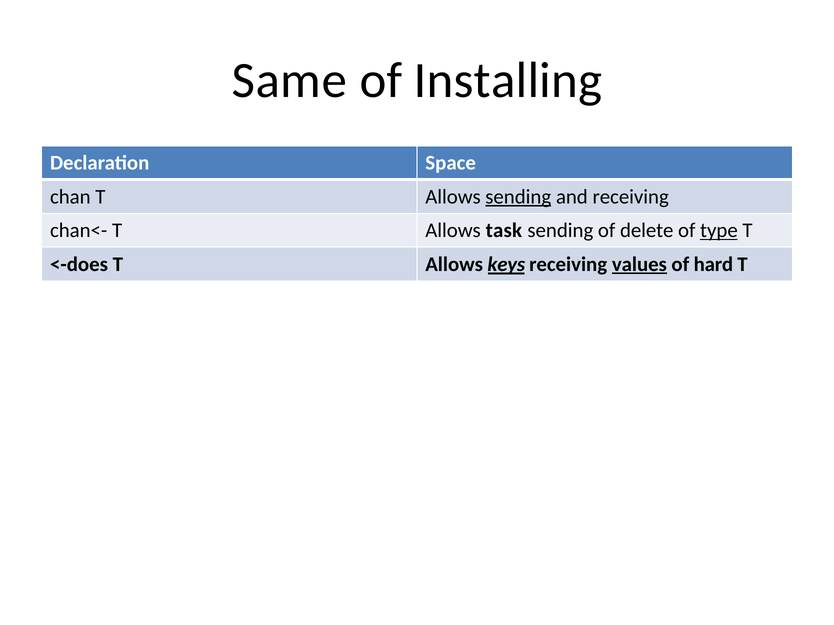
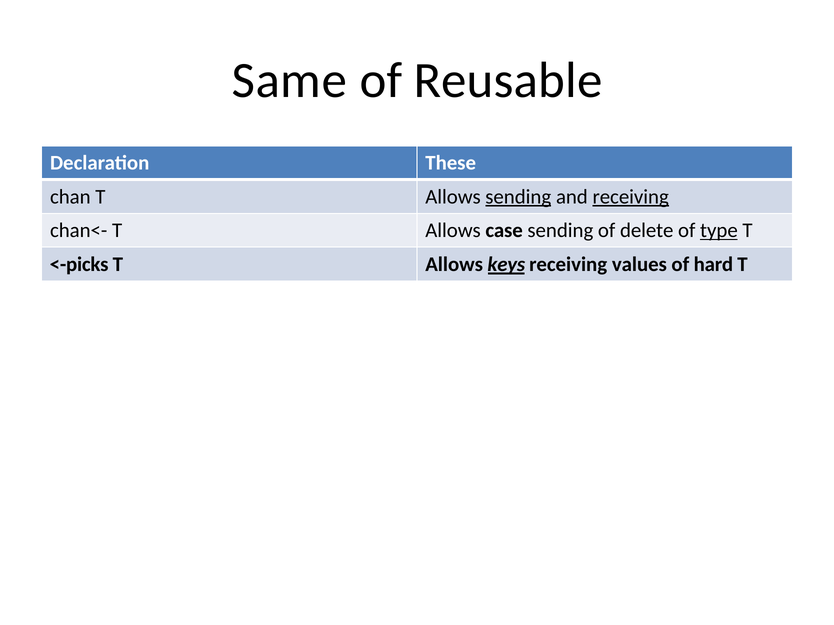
Installing: Installing -> Reusable
Space: Space -> These
receiving at (631, 197) underline: none -> present
task: task -> case
<-does: <-does -> <-picks
values underline: present -> none
